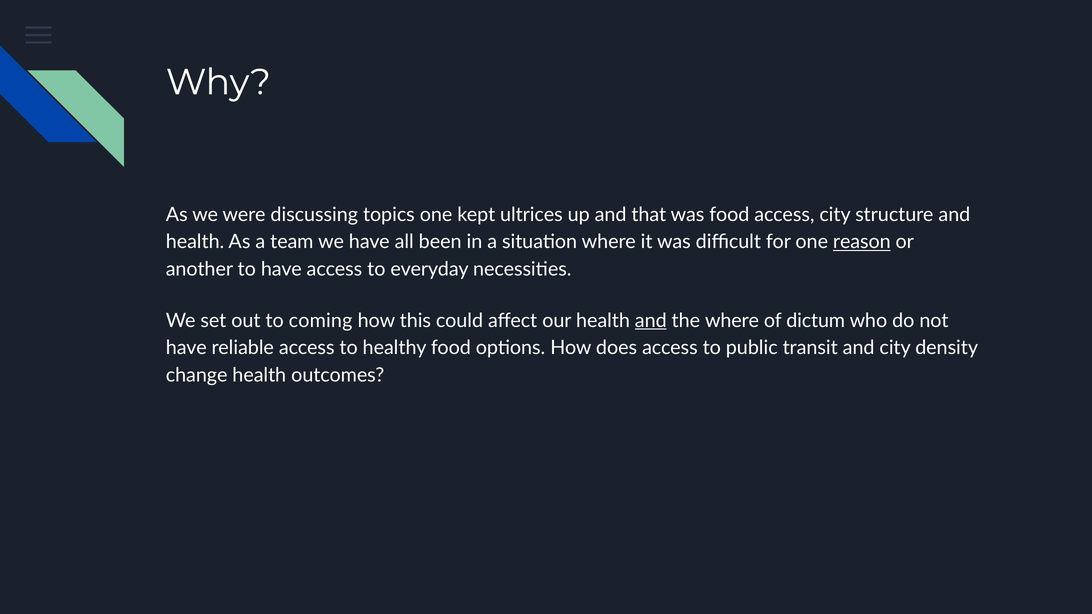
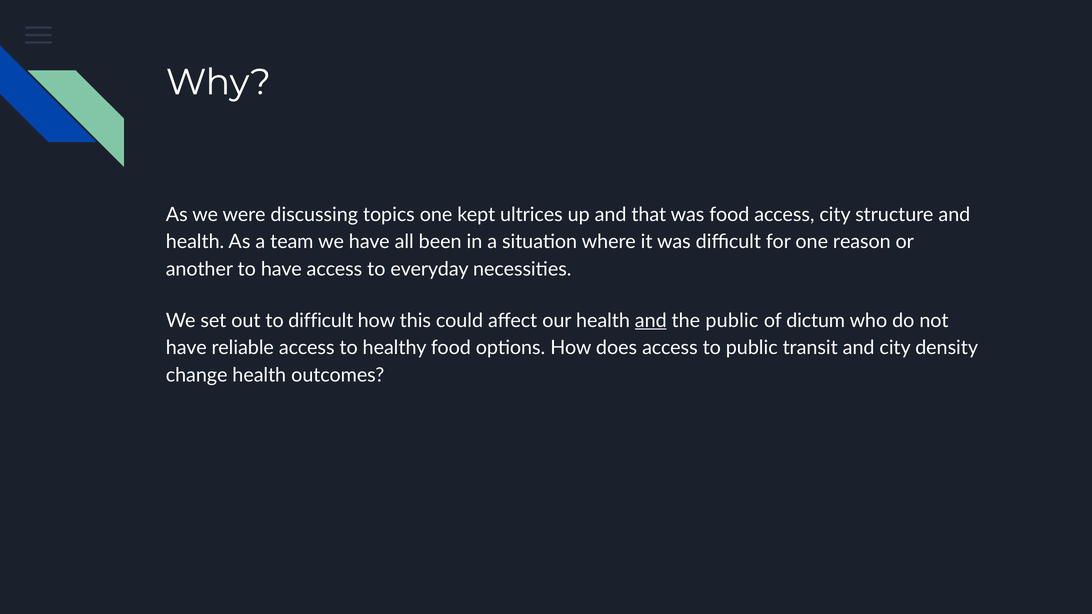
reason underline: present -> none
to coming: coming -> difficult
the where: where -> public
